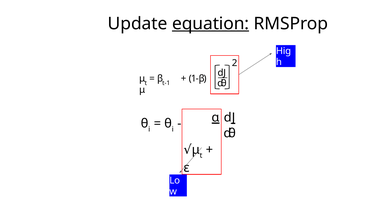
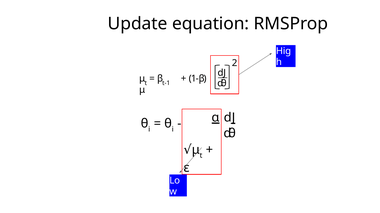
equation underline: present -> none
